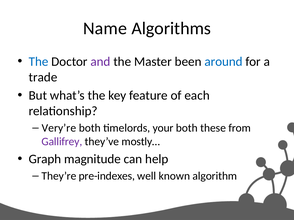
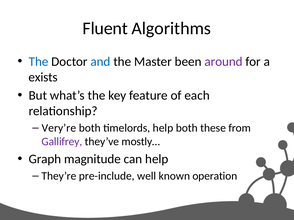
Name: Name -> Fluent
and colour: purple -> blue
around colour: blue -> purple
trade: trade -> exists
timelords your: your -> help
pre-indexes: pre-indexes -> pre-include
algorithm: algorithm -> operation
